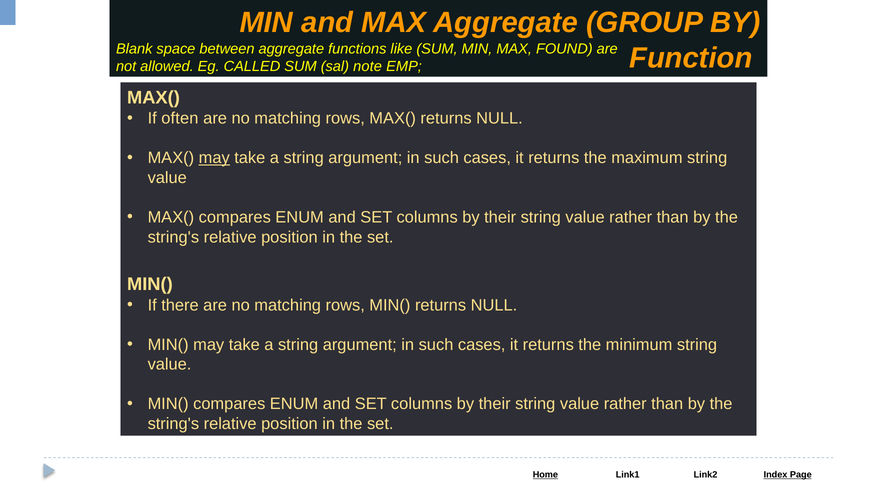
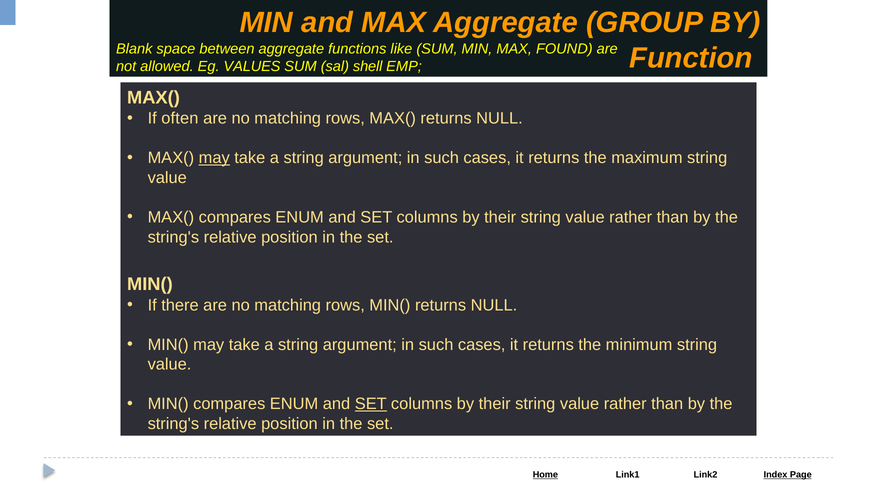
CALLED: CALLED -> VALUES
note: note -> shell
SET at (371, 403) underline: none -> present
